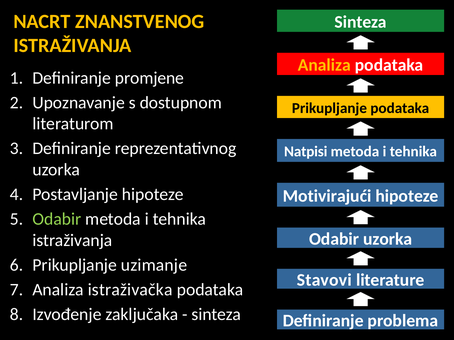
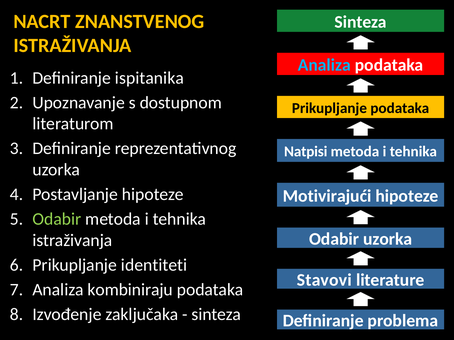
Analiza at (324, 65) colour: yellow -> light blue
promjene: promjene -> ispitanika
uzimanje: uzimanje -> identiteti
istraživačka: istraživačka -> kombiniraju
